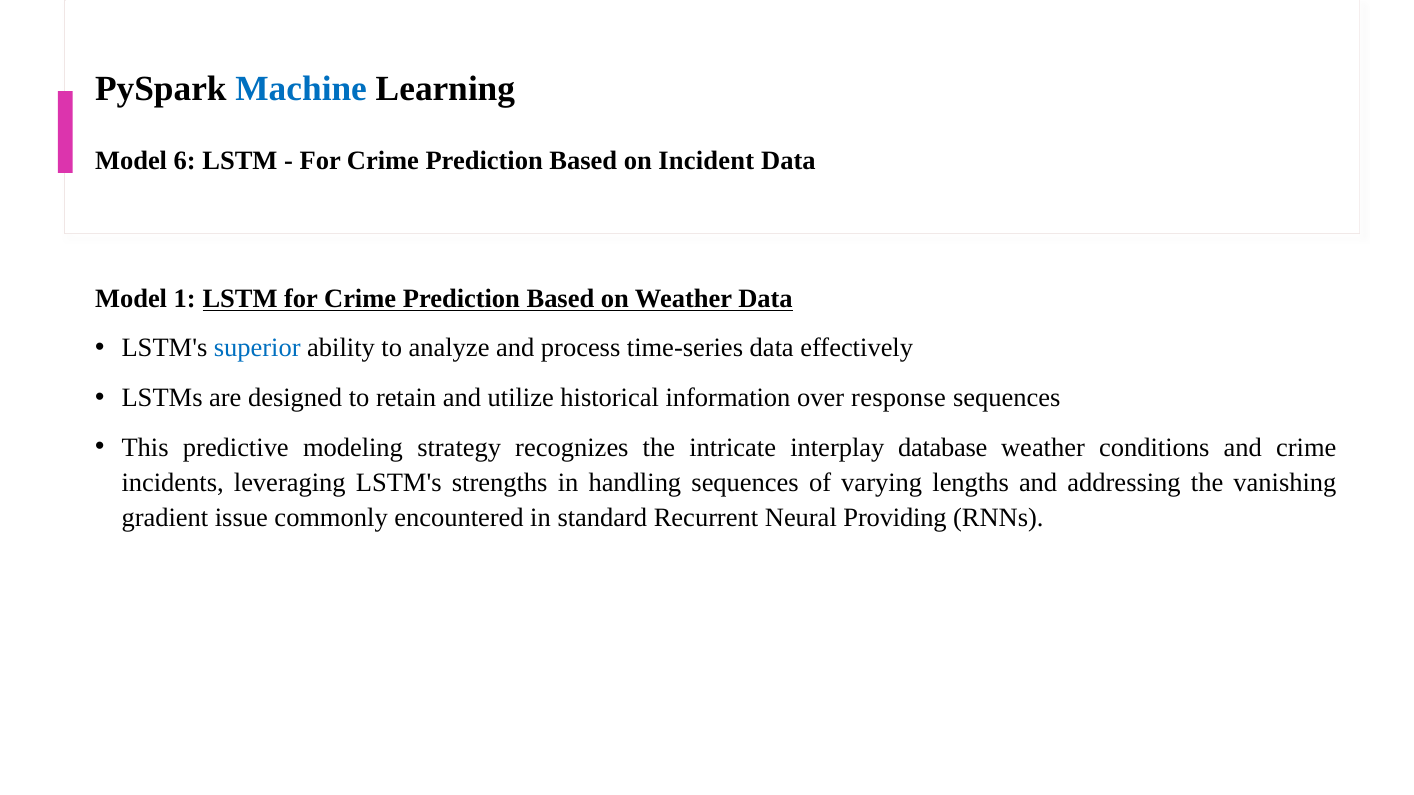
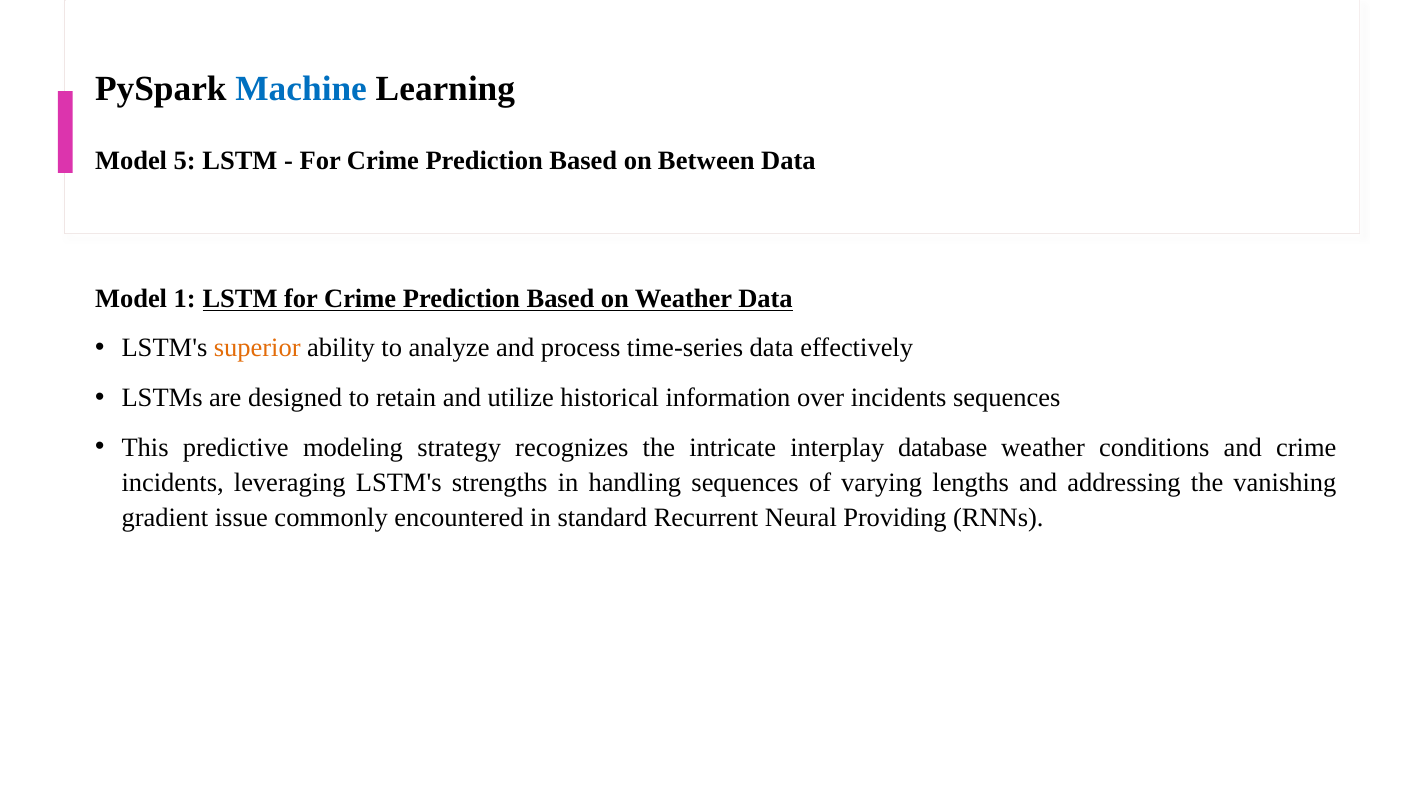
6: 6 -> 5
Incident: Incident -> Between
superior colour: blue -> orange
over response: response -> incidents
